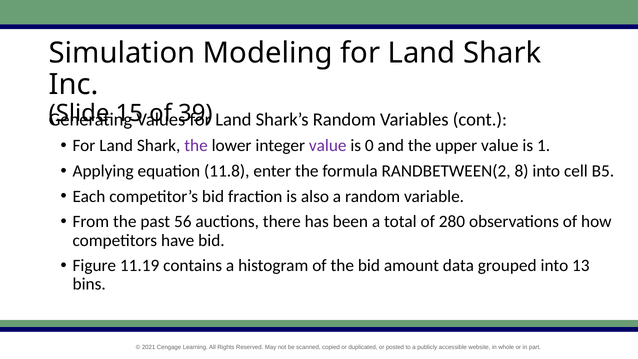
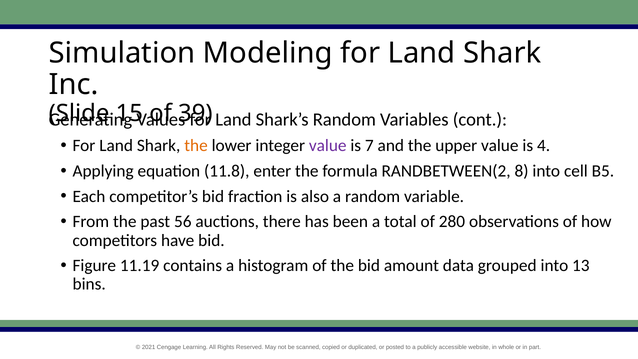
the at (196, 146) colour: purple -> orange
0: 0 -> 7
1: 1 -> 4
